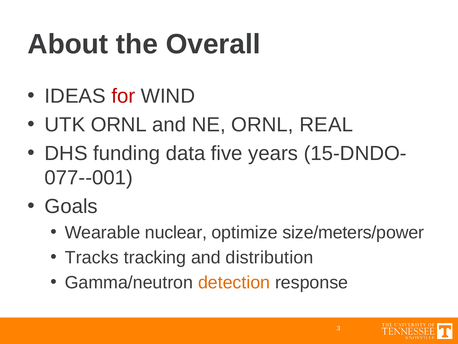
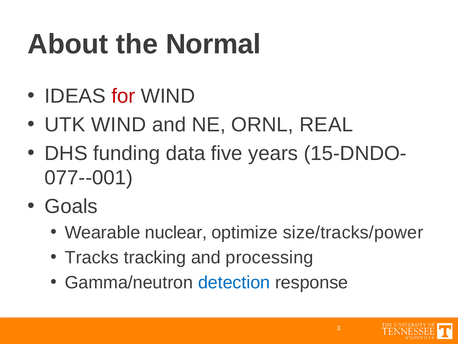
Overall: Overall -> Normal
UTK ORNL: ORNL -> WIND
size/meters/power: size/meters/power -> size/tracks/power
distribution: distribution -> processing
detection colour: orange -> blue
